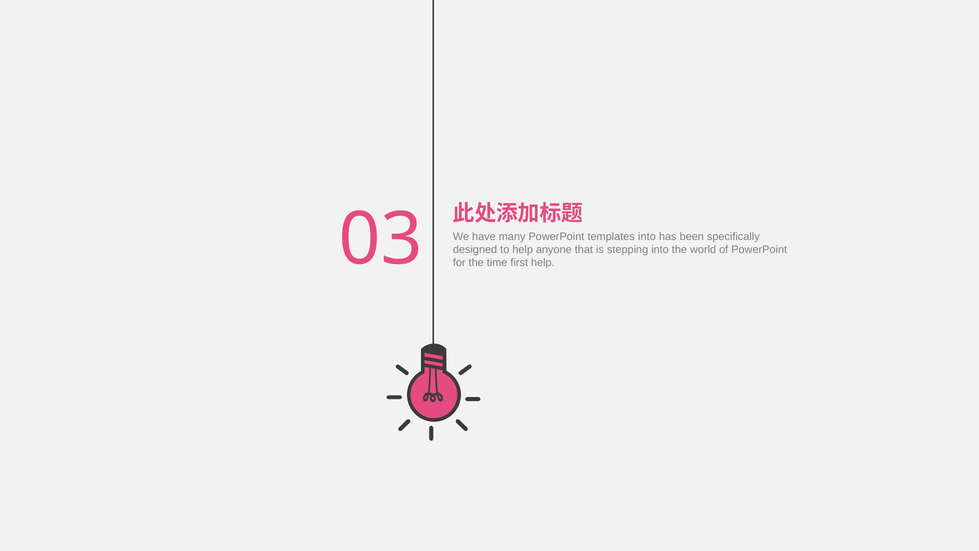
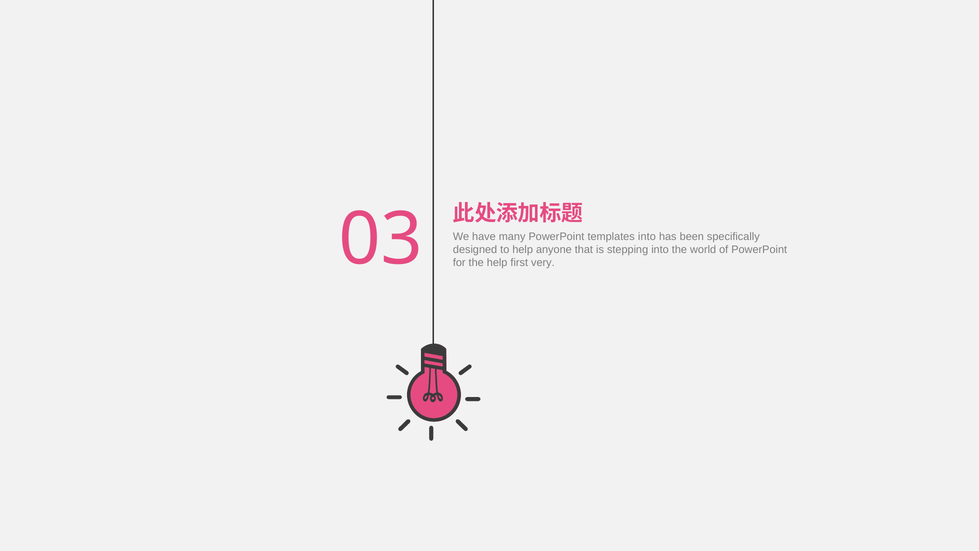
the time: time -> help
first help: help -> very
